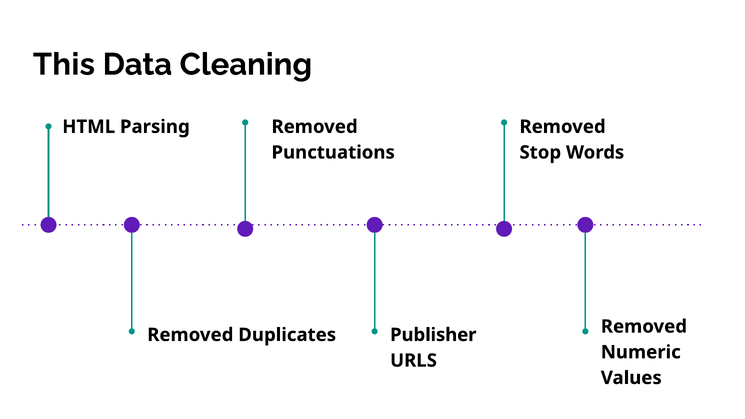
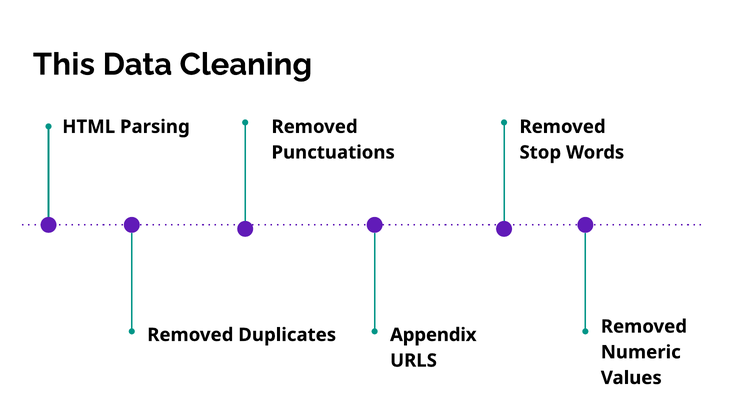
Publisher: Publisher -> Appendix
